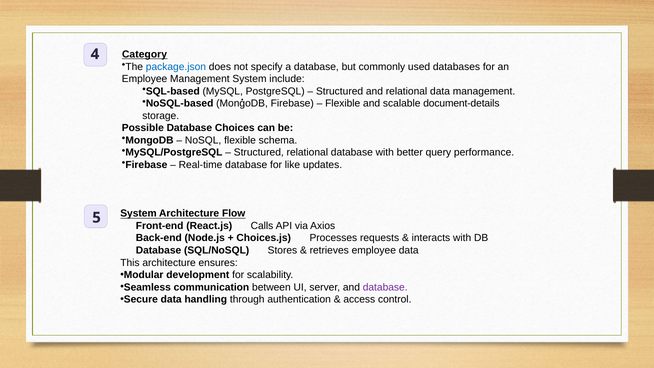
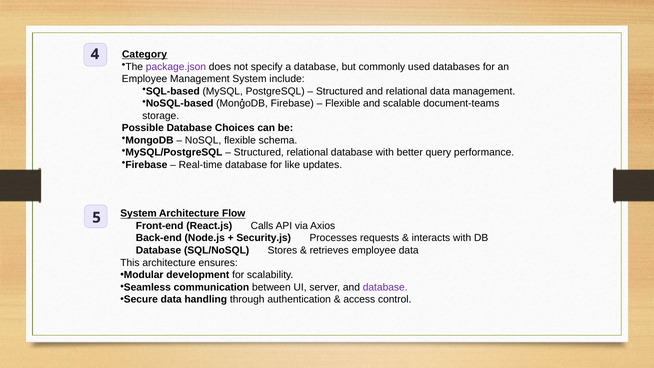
package.json colour: blue -> purple
document-details: document-details -> document-teams
Choices.js: Choices.js -> Security.js
